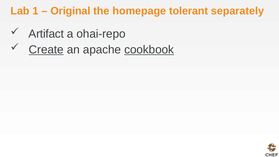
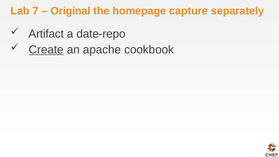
1: 1 -> 7
tolerant: tolerant -> capture
ohai-repo: ohai-repo -> date-repo
cookbook underline: present -> none
